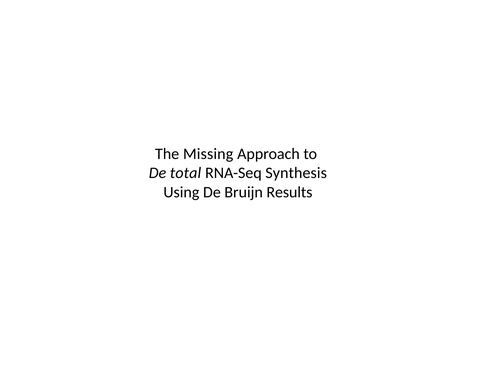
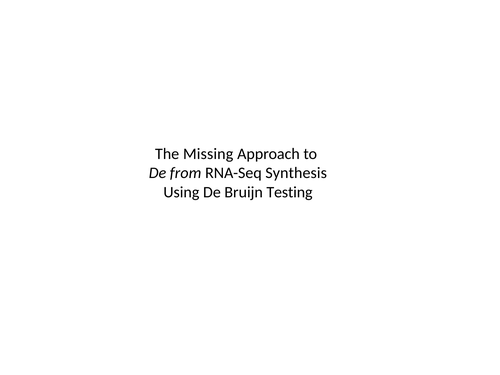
total: total -> from
Results: Results -> Testing
